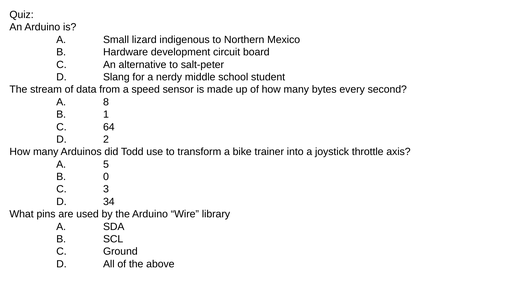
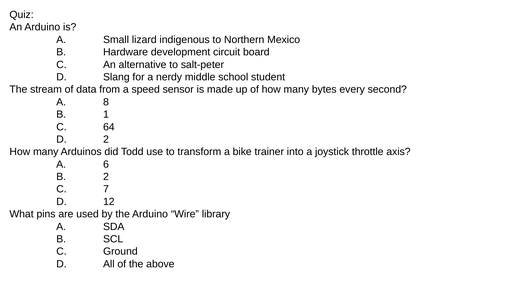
5: 5 -> 6
B 0: 0 -> 2
3: 3 -> 7
34: 34 -> 12
